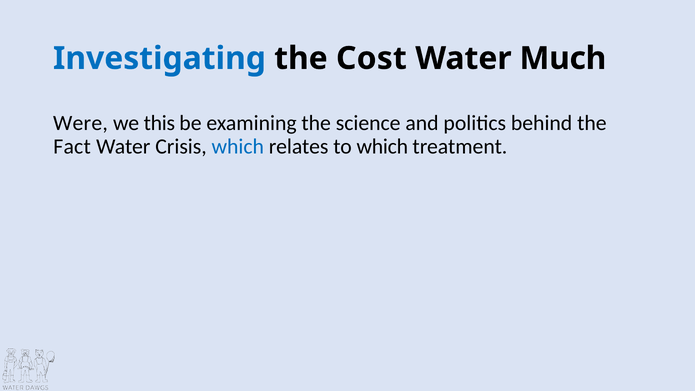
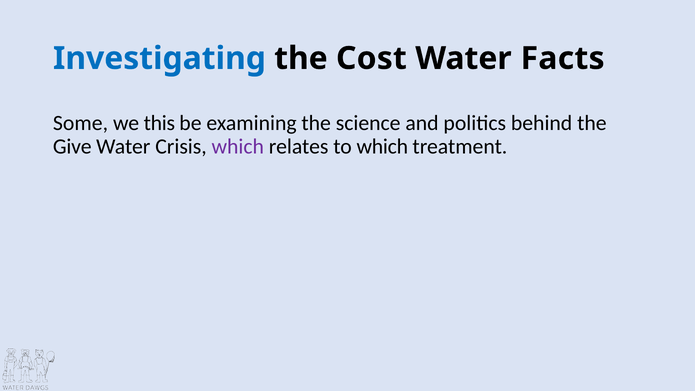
Much: Much -> Facts
Were: Were -> Some
Fact: Fact -> Give
which at (238, 147) colour: blue -> purple
